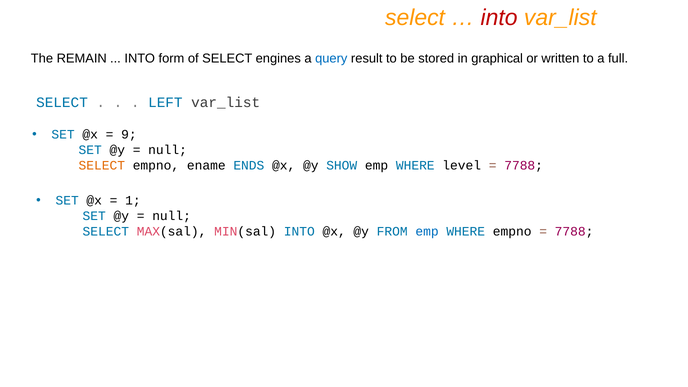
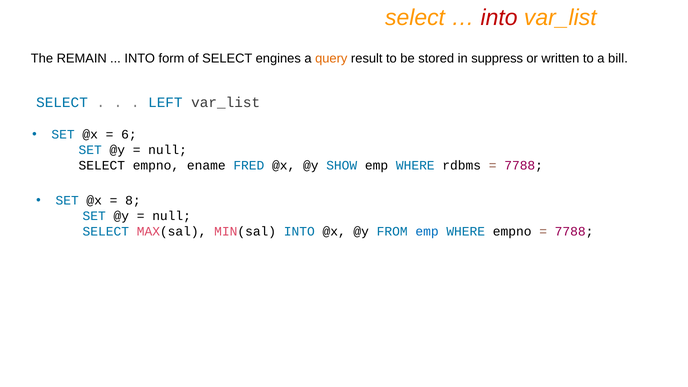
query colour: blue -> orange
graphical: graphical -> suppress
full: full -> bill
9: 9 -> 6
SELECT at (102, 166) colour: orange -> black
ENDS: ENDS -> FRED
level: level -> rdbms
1: 1 -> 8
